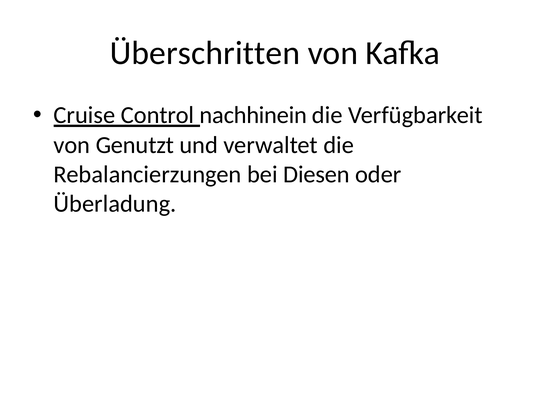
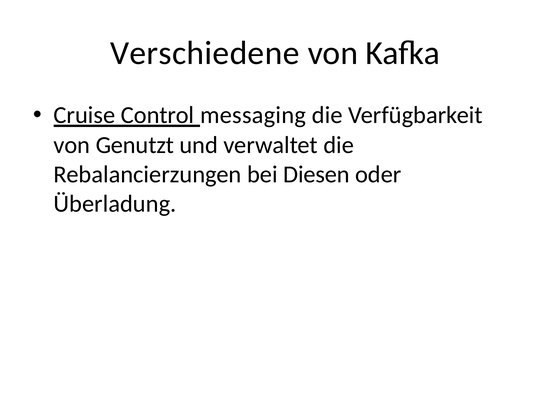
Überschritten: Überschritten -> Verschiedene
nachhinein: nachhinein -> messaging
